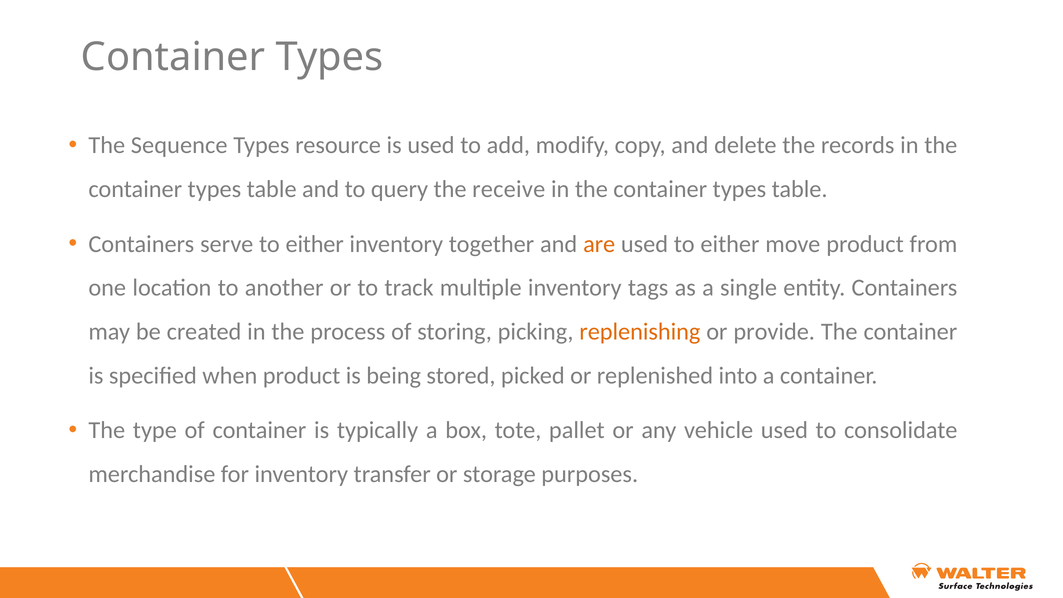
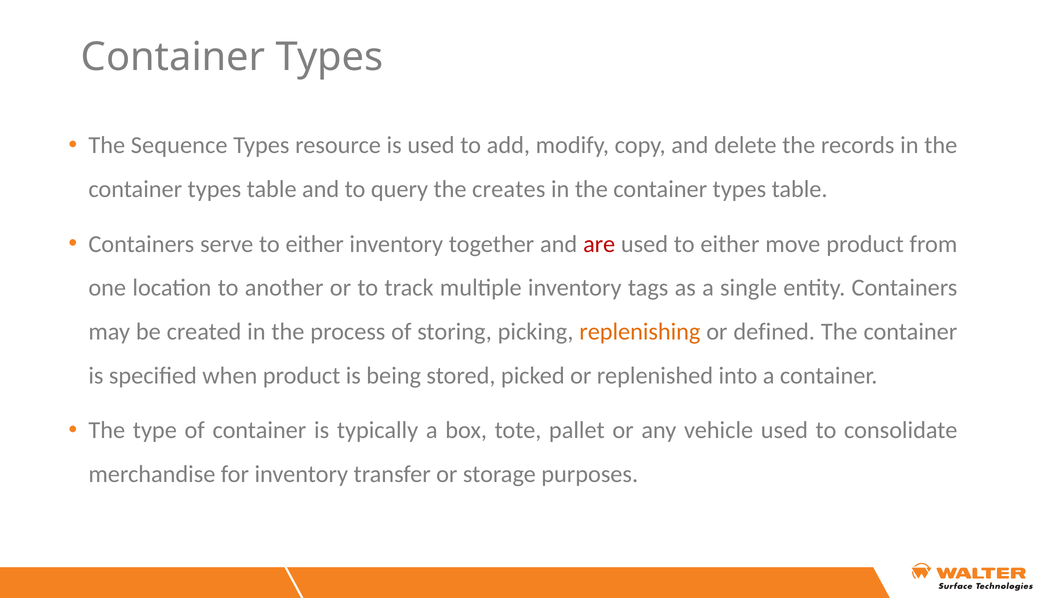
receive: receive -> creates
are colour: orange -> red
provide: provide -> defined
